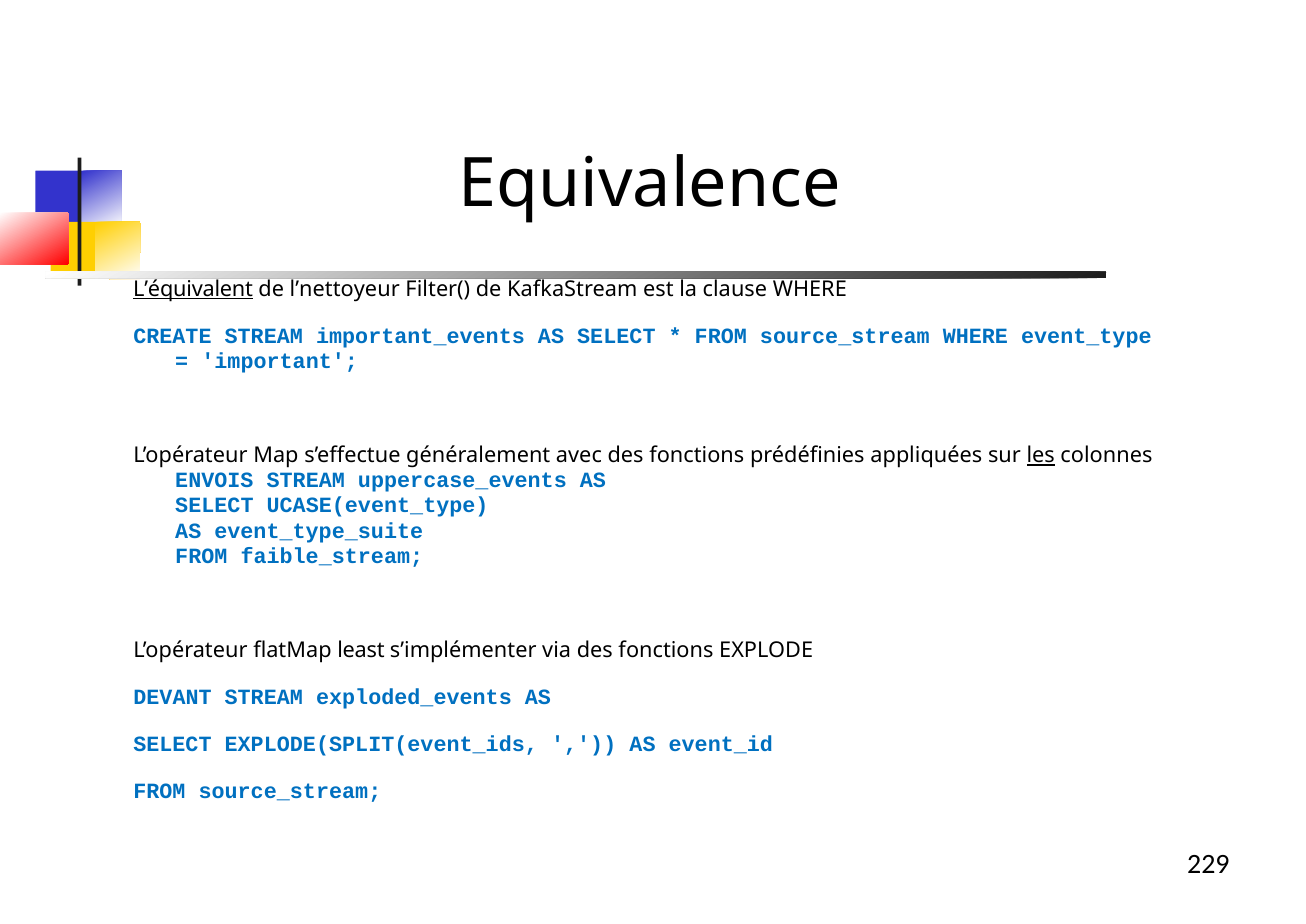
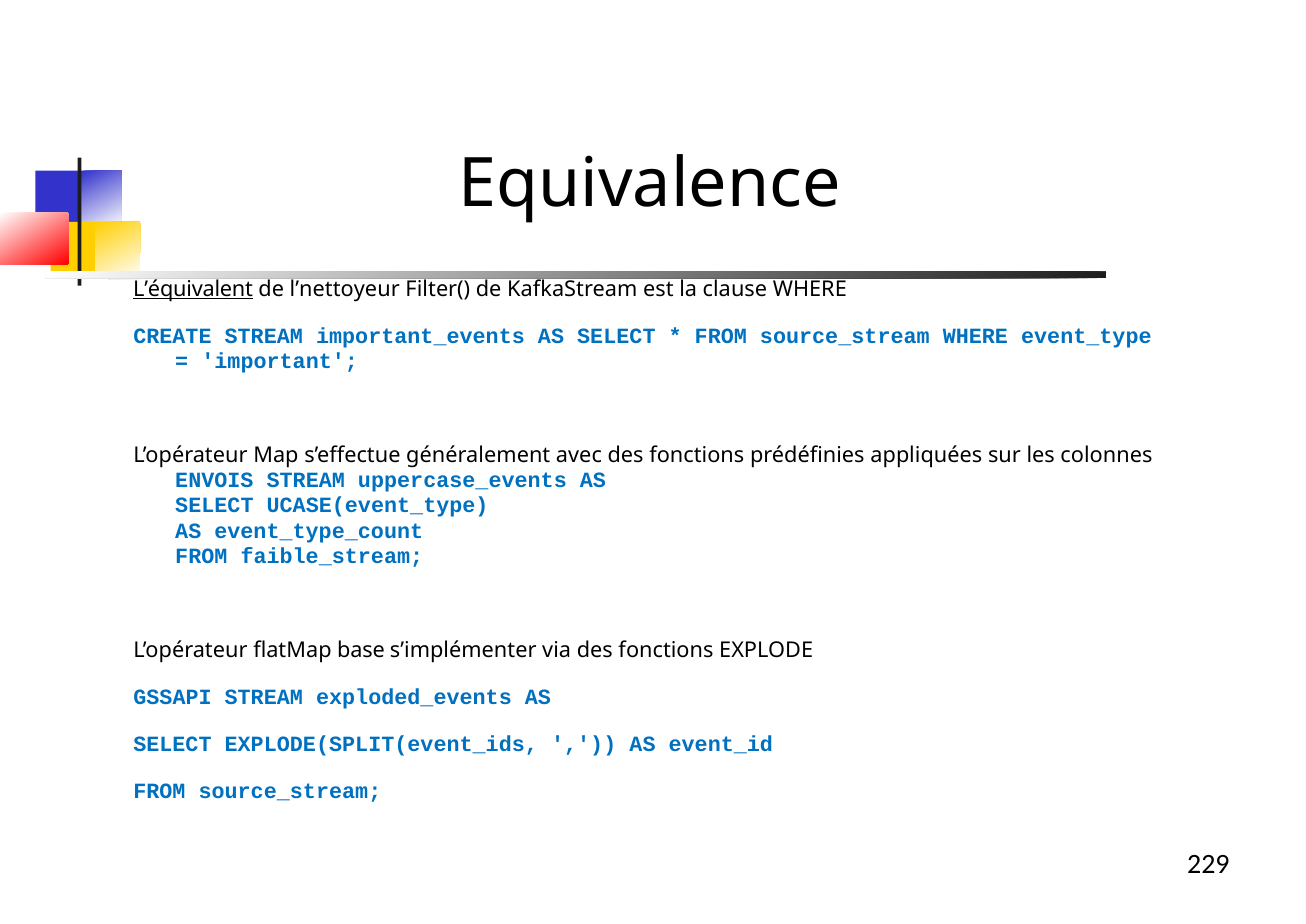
les underline: present -> none
event_type_suite: event_type_suite -> event_type_count
least: least -> base
DEVANT: DEVANT -> GSSAPI
